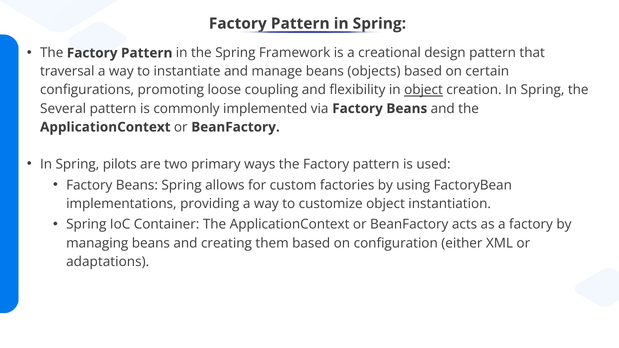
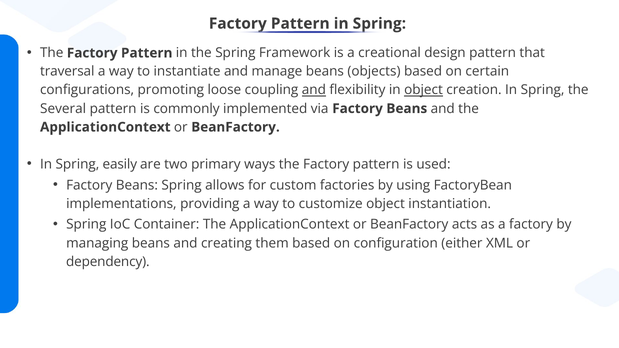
and at (314, 90) underline: none -> present
pilots: pilots -> easily
adaptations: adaptations -> dependency
